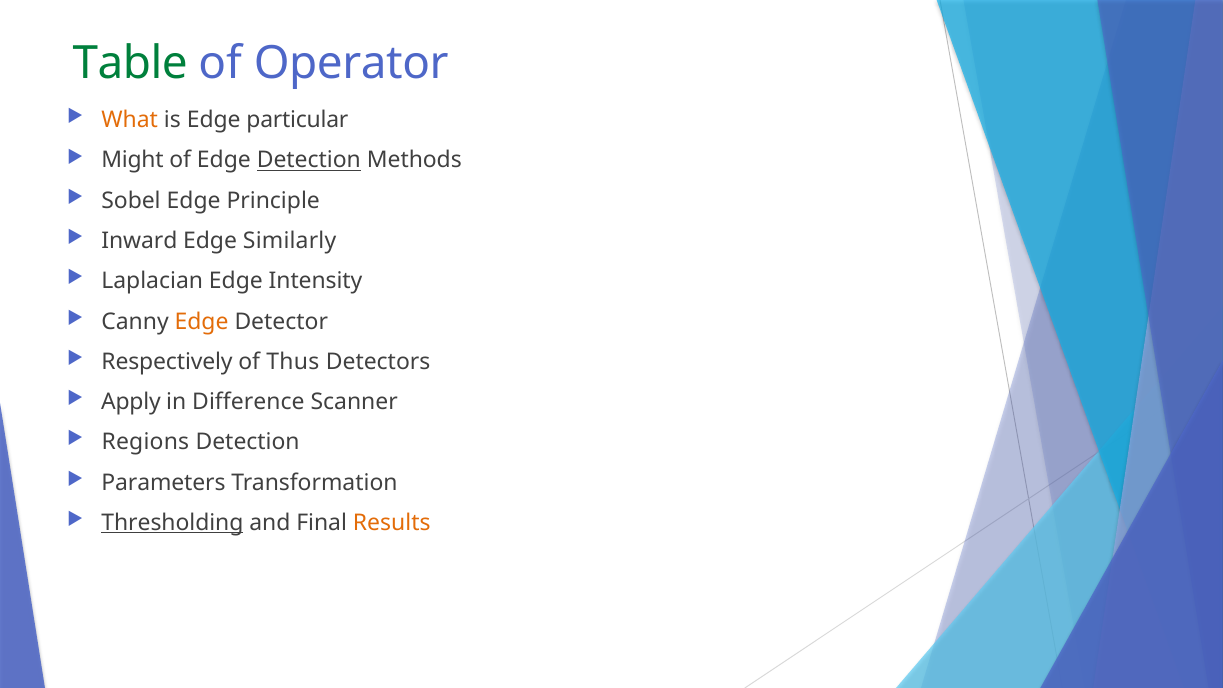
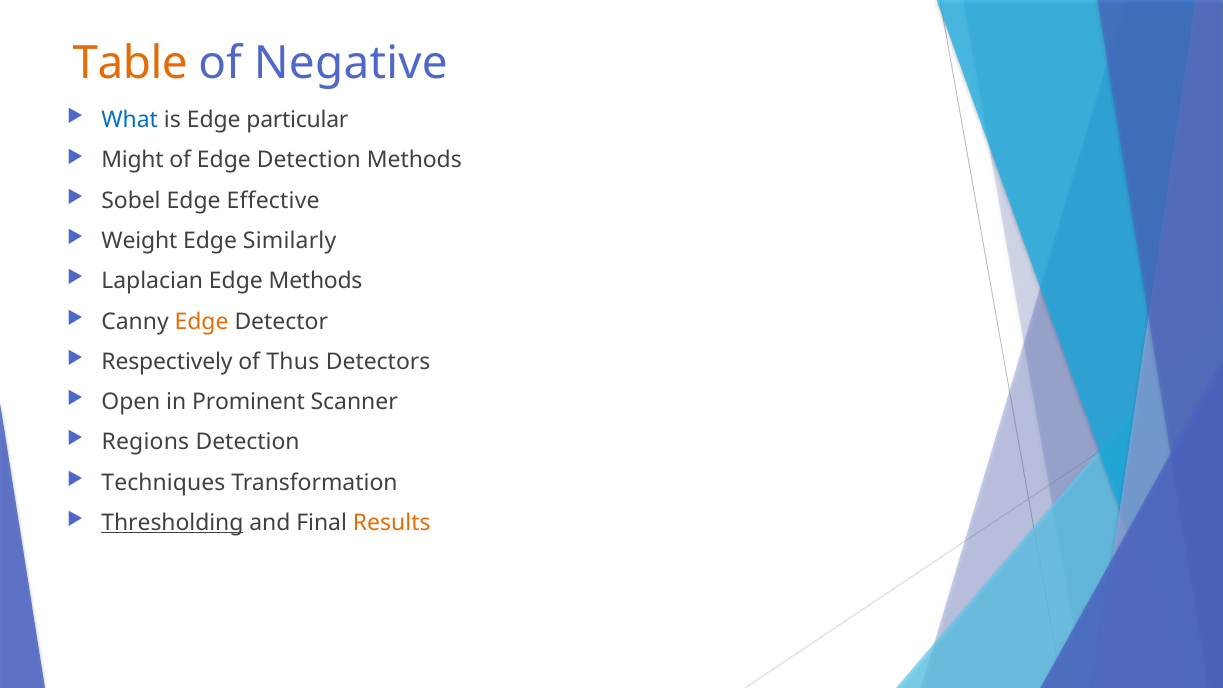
Table colour: green -> orange
Operator: Operator -> Negative
What colour: orange -> blue
Detection at (309, 160) underline: present -> none
Principle: Principle -> Effective
Inward: Inward -> Weight
Edge Intensity: Intensity -> Methods
Apply: Apply -> Open
Difference: Difference -> Prominent
Parameters: Parameters -> Techniques
